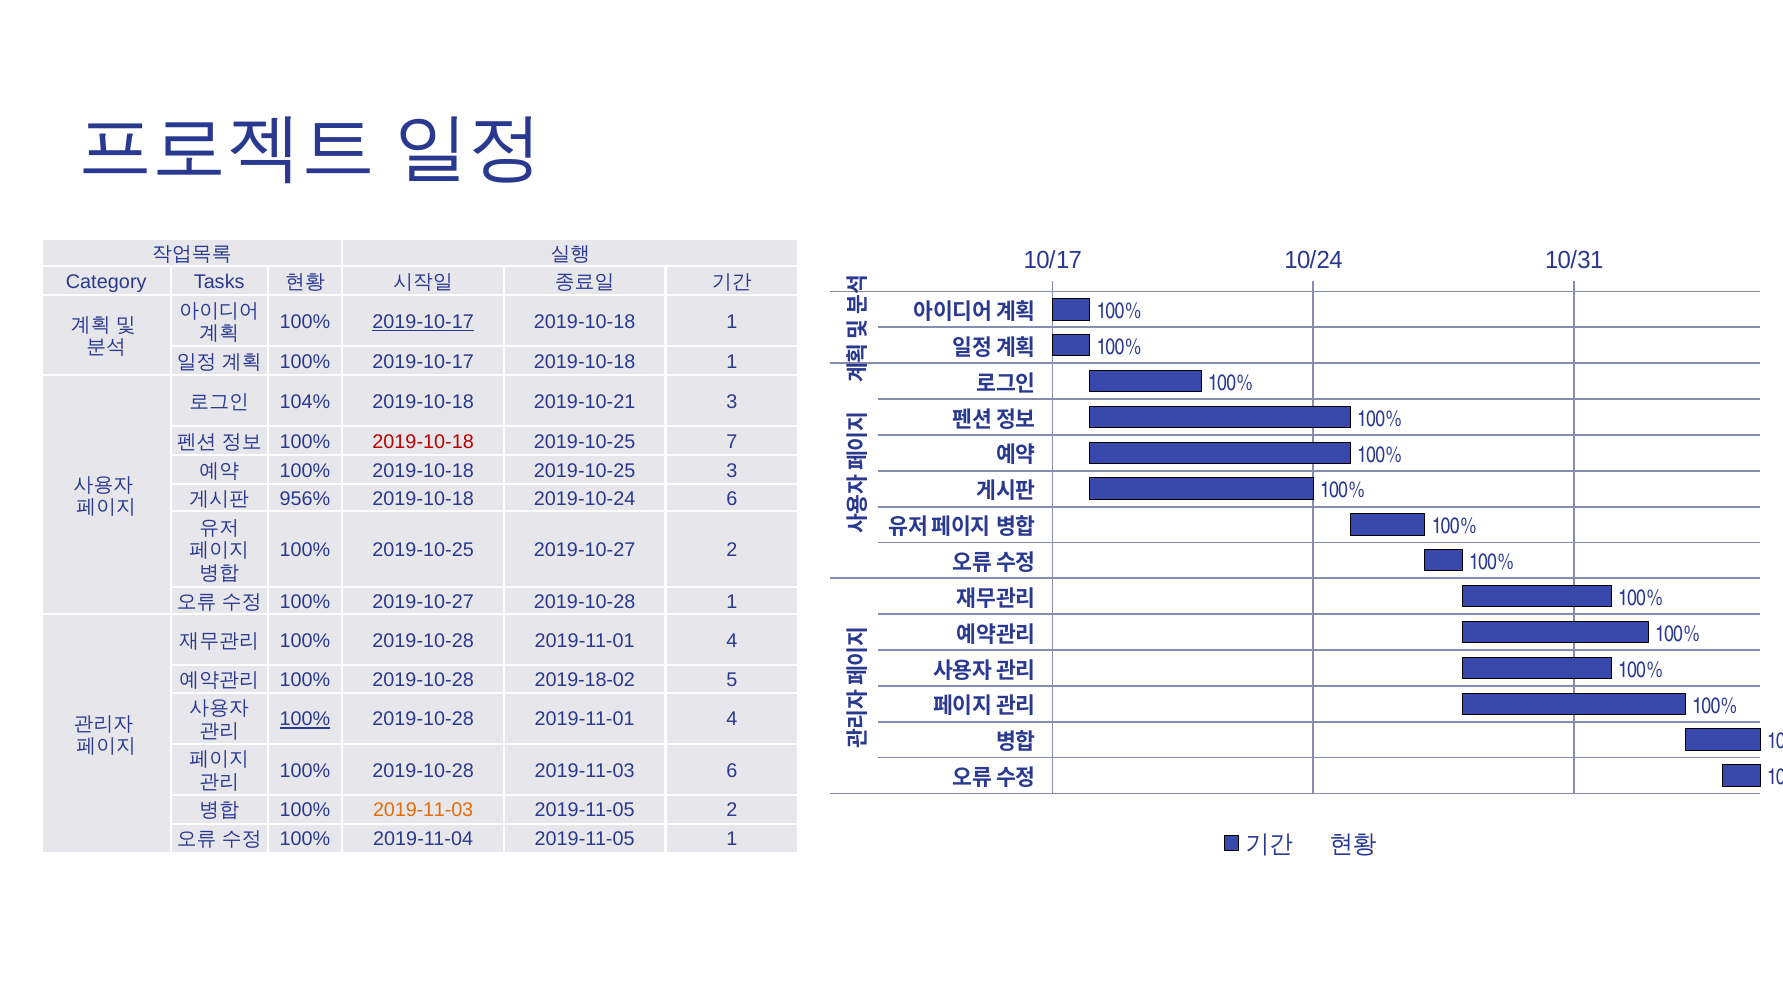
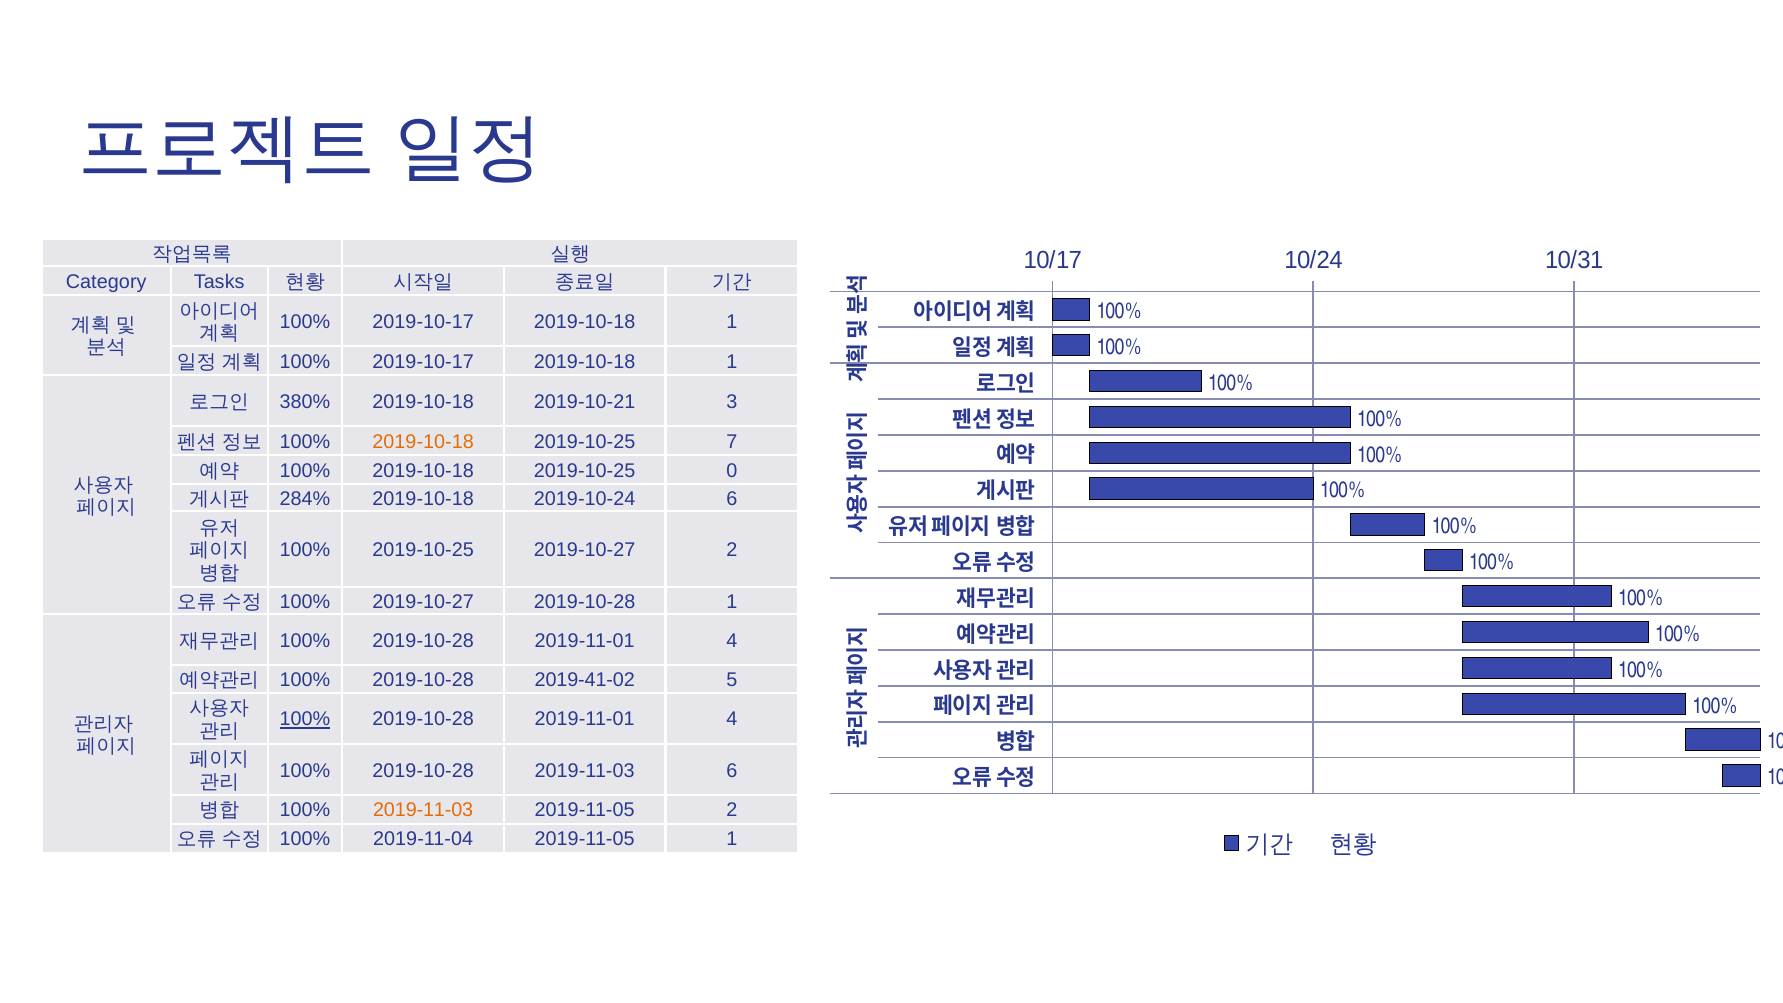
2019-10-17 at (423, 322) underline: present -> none
104%: 104% -> 380%
2019-10-18 at (423, 442) colour: red -> orange
2019-10-25 3: 3 -> 0
956%: 956% -> 284%
2019-18-02: 2019-18-02 -> 2019-41-02
